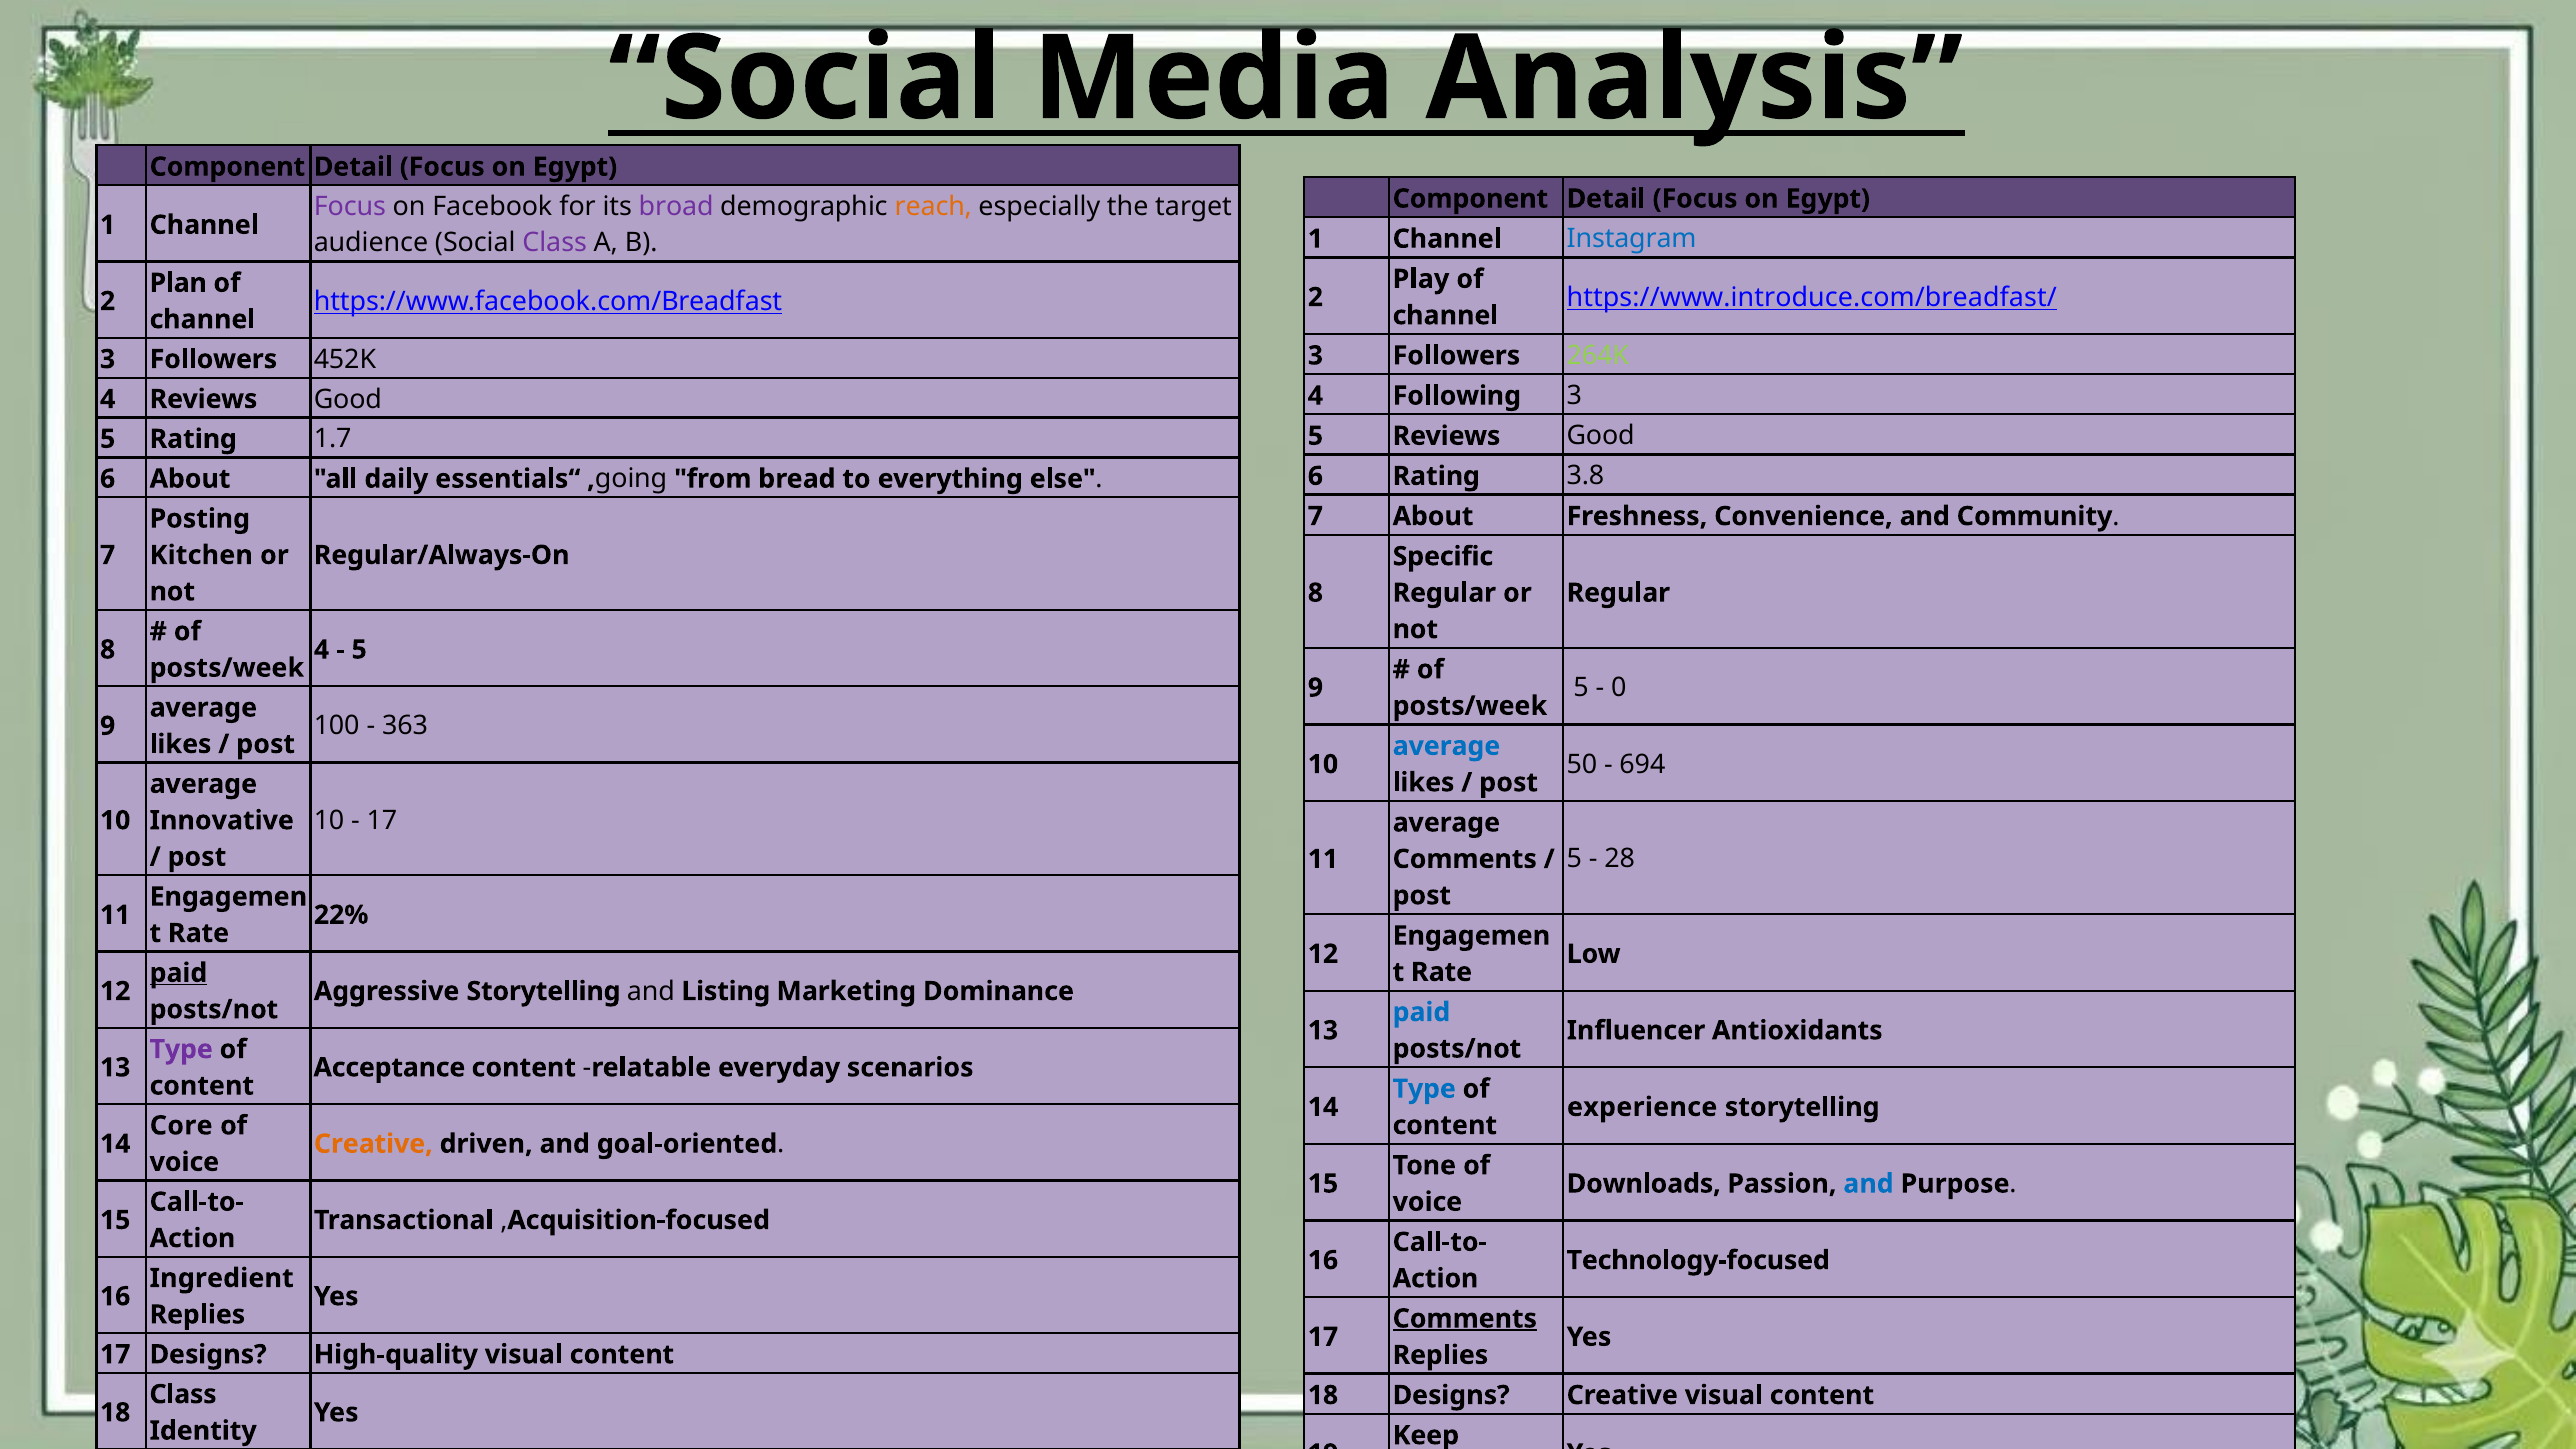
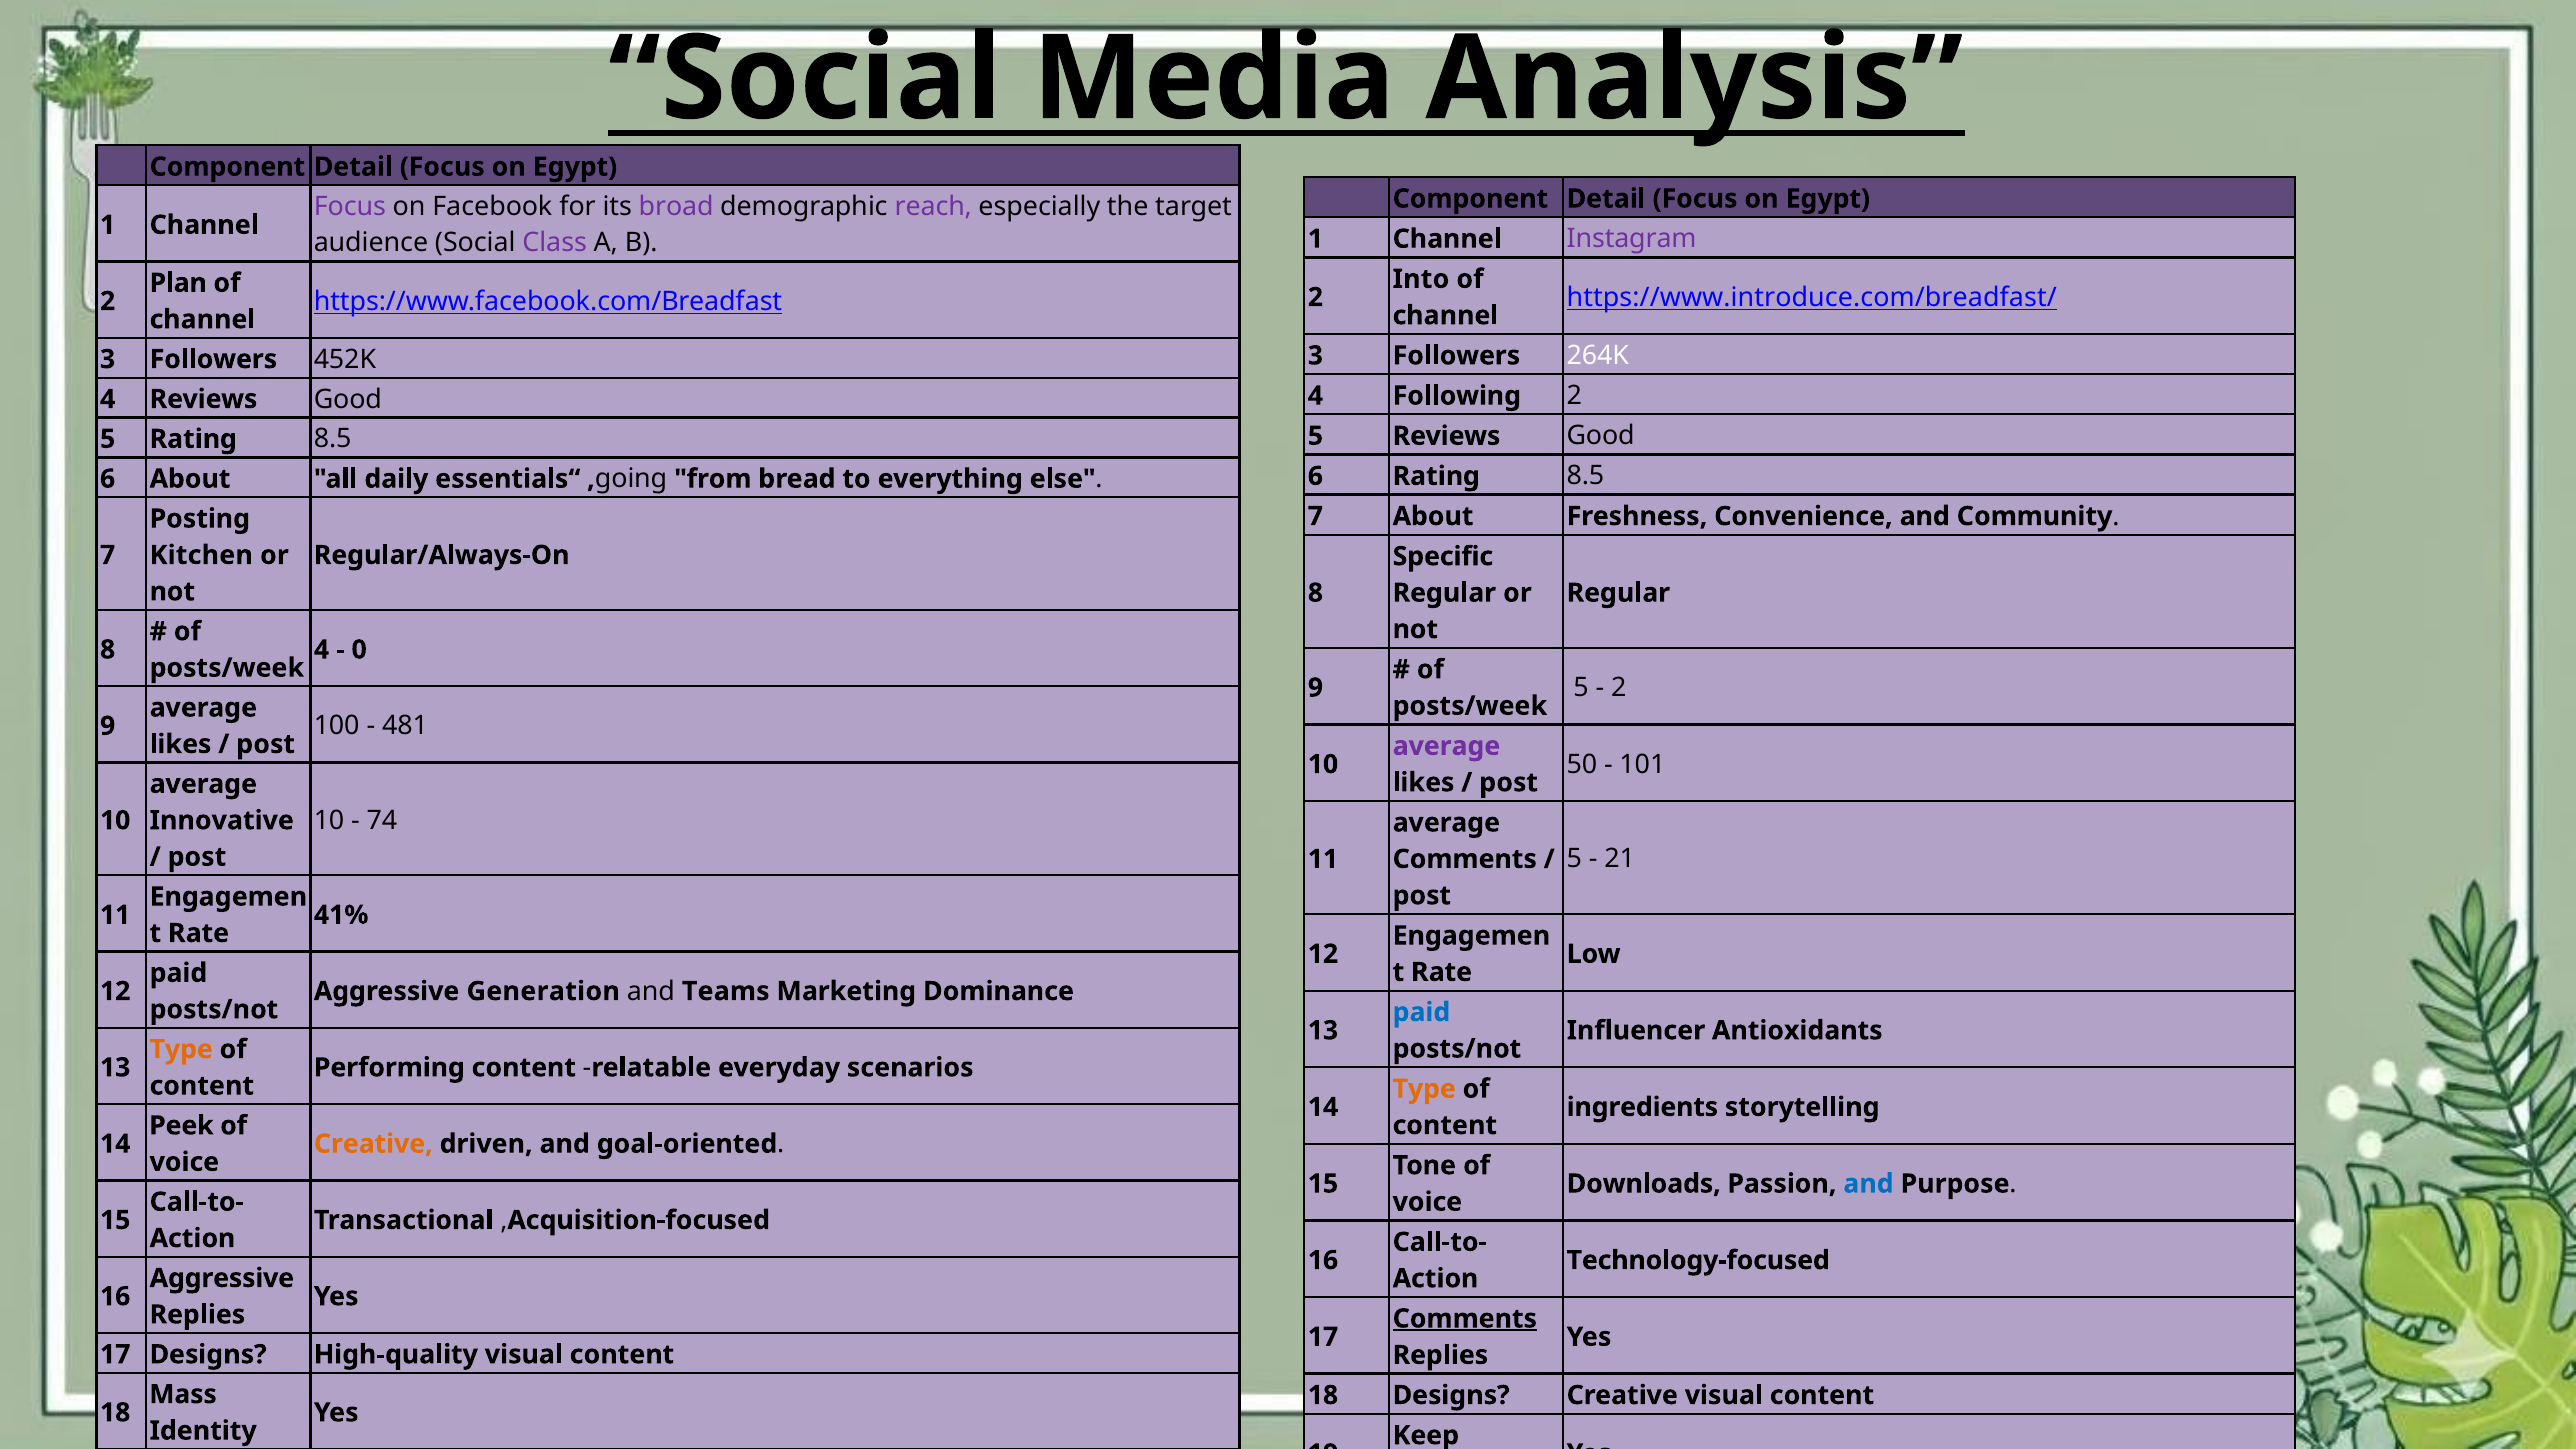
reach colour: orange -> purple
Instagram colour: blue -> purple
Play: Play -> Into
264K colour: light green -> white
3 at (1574, 396): 3 -> 2
1.7 at (333, 439): 1.7 -> 8.5
3.8 at (1586, 476): 3.8 -> 8.5
5 at (359, 650): 5 -> 0
0 at (1619, 688): 0 -> 2
363: 363 -> 481
average at (1446, 746) colour: blue -> purple
694: 694 -> 101
17 at (382, 820): 17 -> 74
28 at (1620, 859): 28 -> 21
22%: 22% -> 41%
paid at (178, 973) underline: present -> none
Aggressive Storytelling: Storytelling -> Generation
Listing: Listing -> Teams
Type at (181, 1049) colour: purple -> orange
Acceptance: Acceptance -> Performing
Type at (1424, 1089) colour: blue -> orange
experience: experience -> ingredients
Core: Core -> Peek
Ingredient at (222, 1278): Ingredient -> Aggressive
Class at (183, 1394): Class -> Mass
